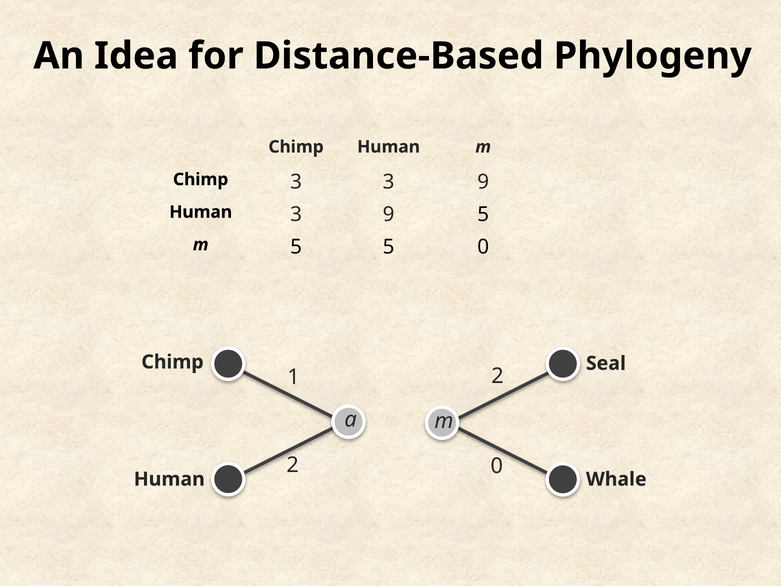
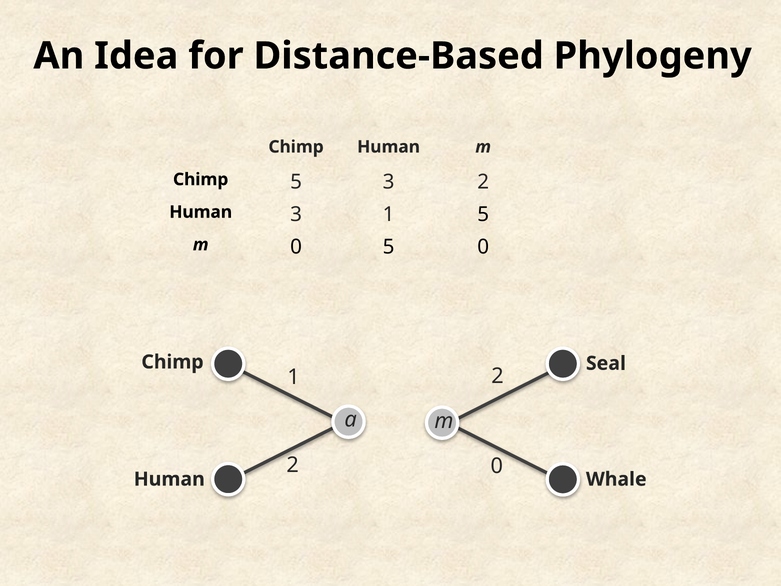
Chimp 3: 3 -> 5
9 at (483, 182): 9 -> 2
Human 3 9: 9 -> 1
m 5: 5 -> 0
